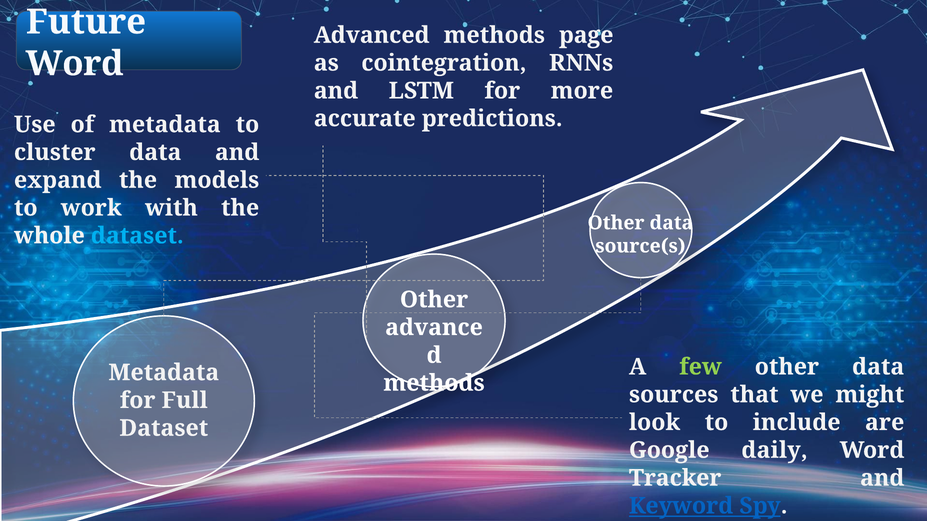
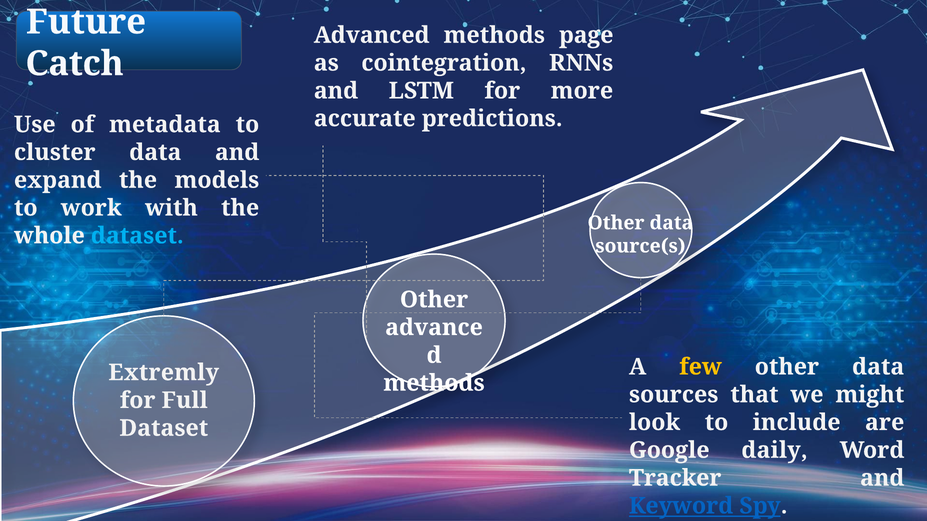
Word at (75, 64): Word -> Catch
few colour: light green -> yellow
Metadata at (164, 373): Metadata -> Extremly
